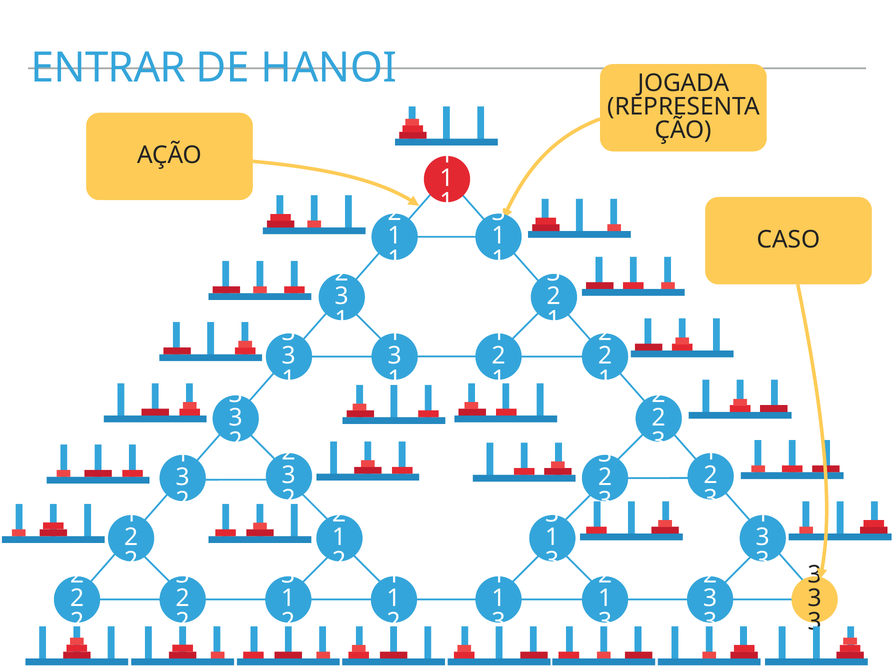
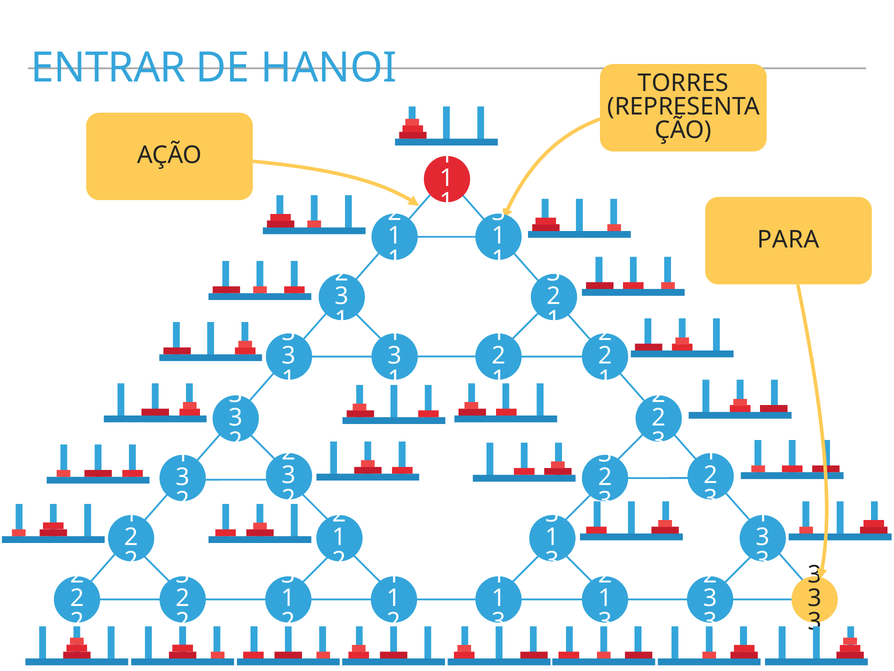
JOGADA: JOGADA -> TORRES
CASO: CASO -> PARA
